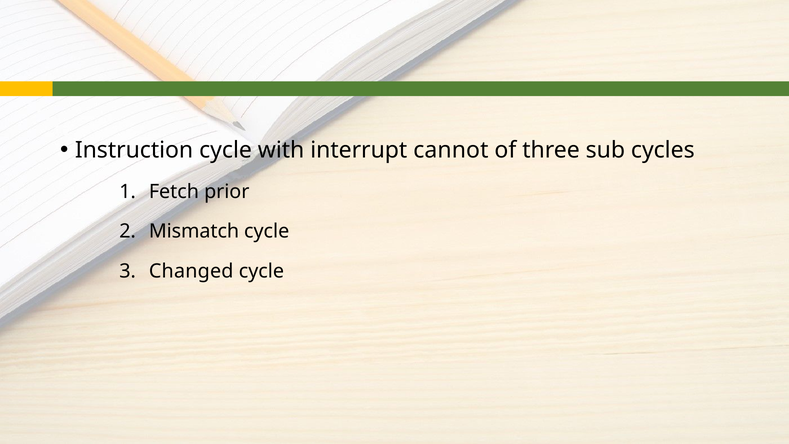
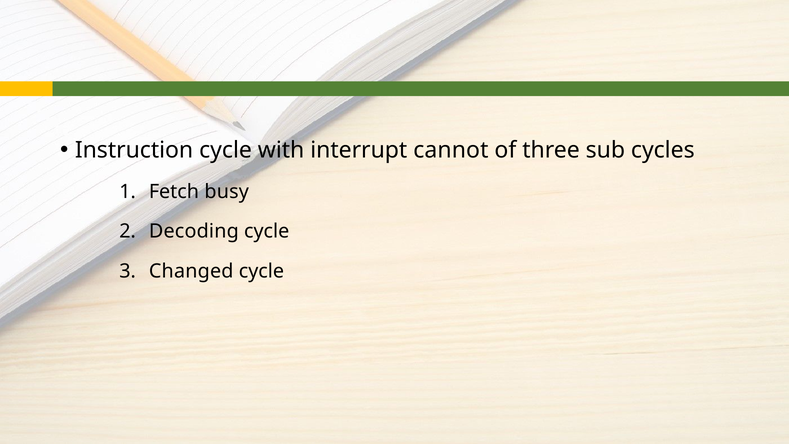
prior: prior -> busy
Mismatch: Mismatch -> Decoding
